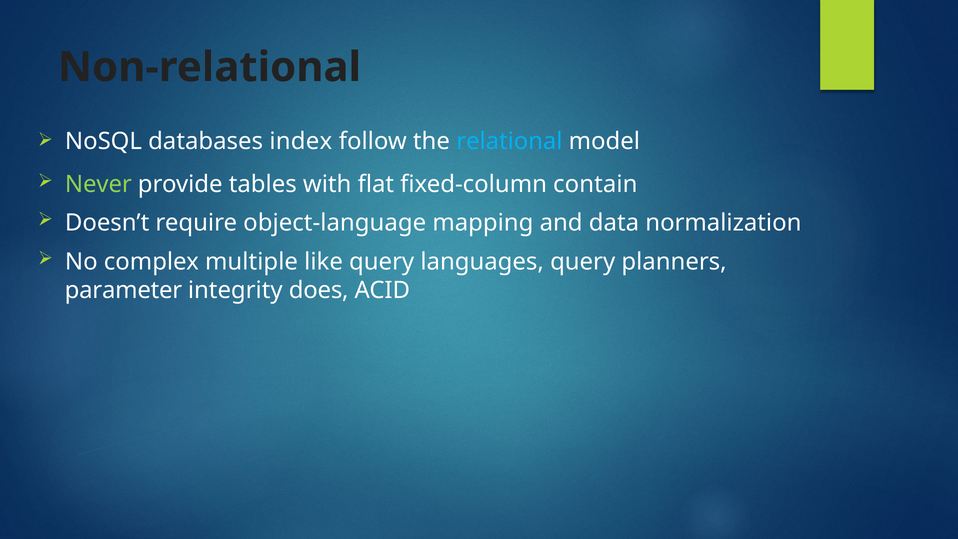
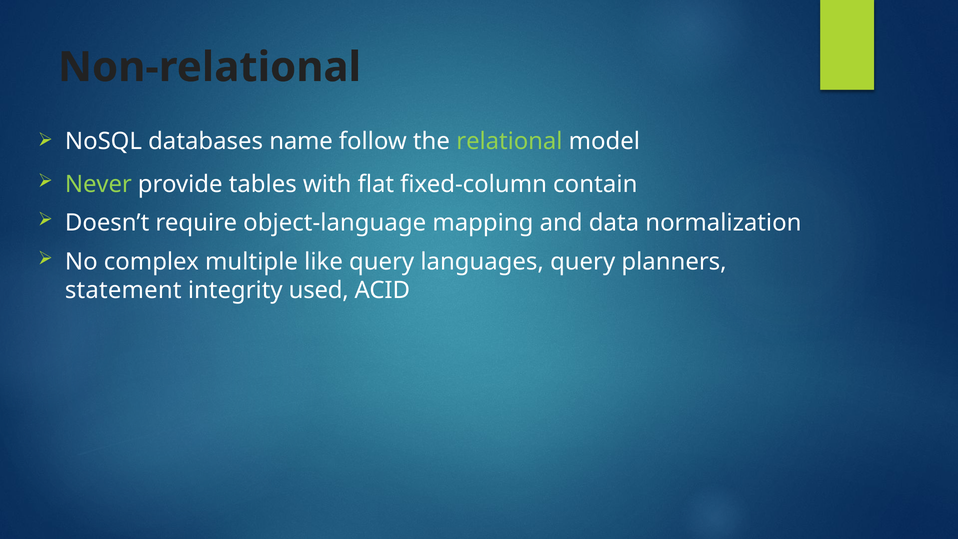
index: index -> name
relational colour: light blue -> light green
parameter: parameter -> statement
does: does -> used
